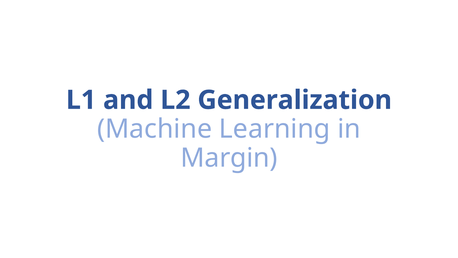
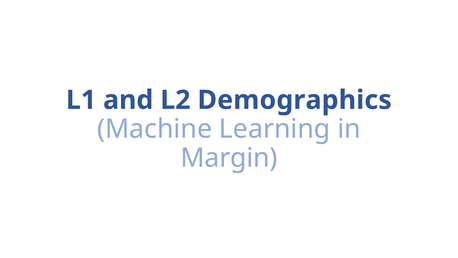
Generalization: Generalization -> Demographics
